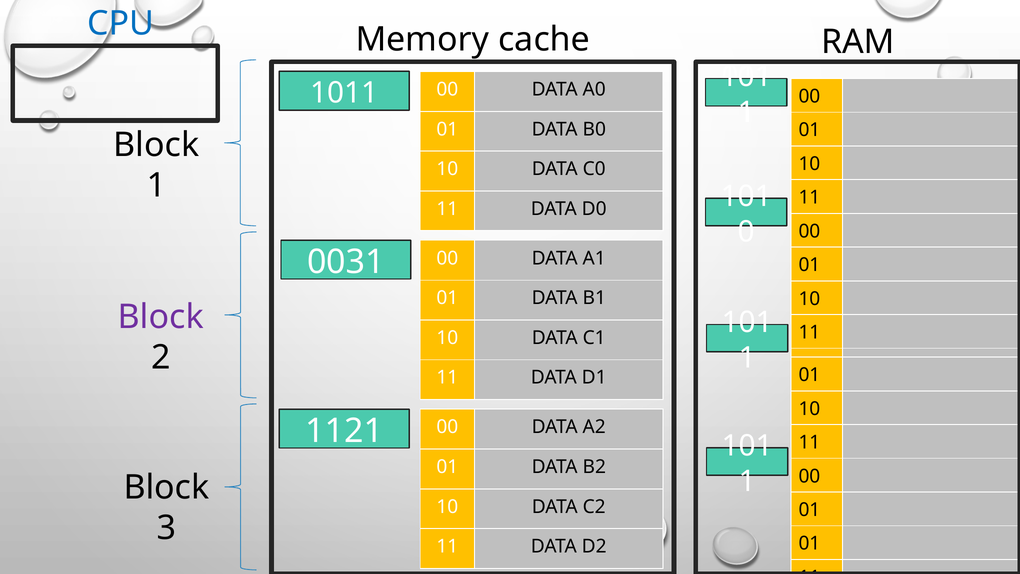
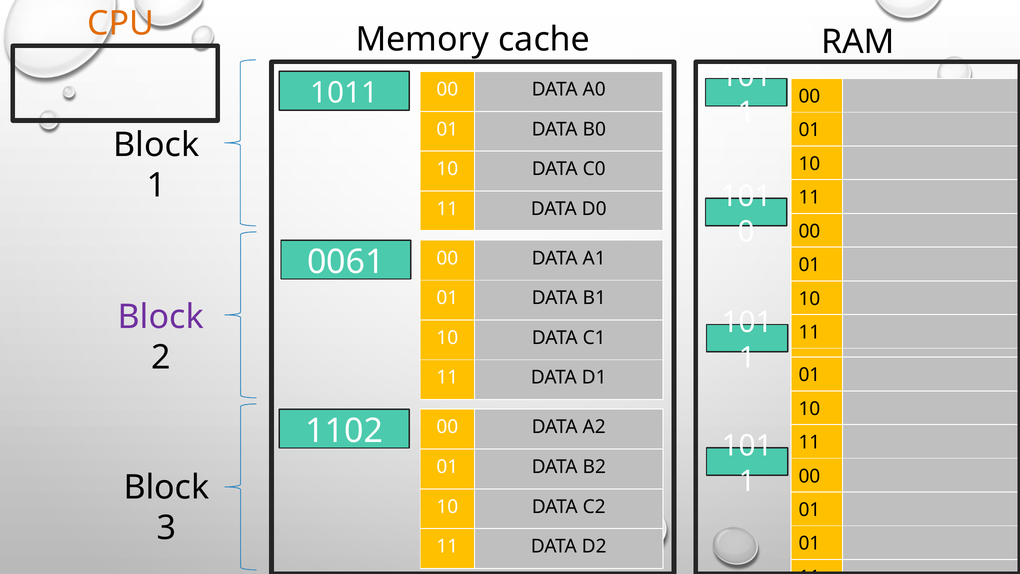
CPU colour: blue -> orange
0031: 0031 -> 0061
1121: 1121 -> 1102
